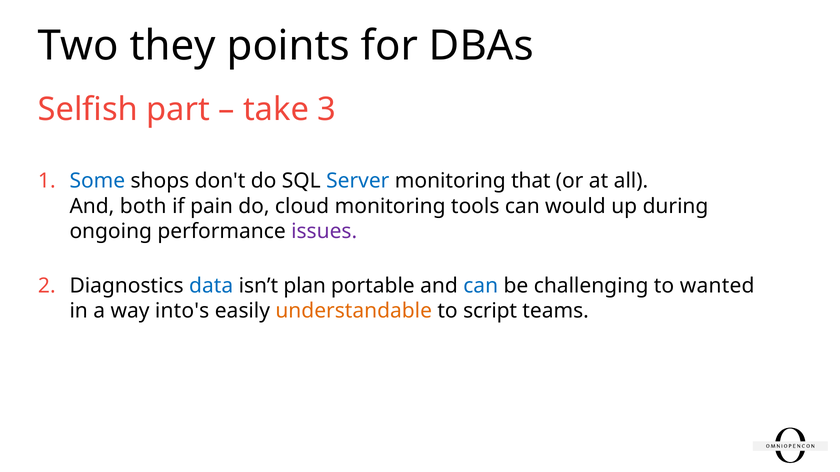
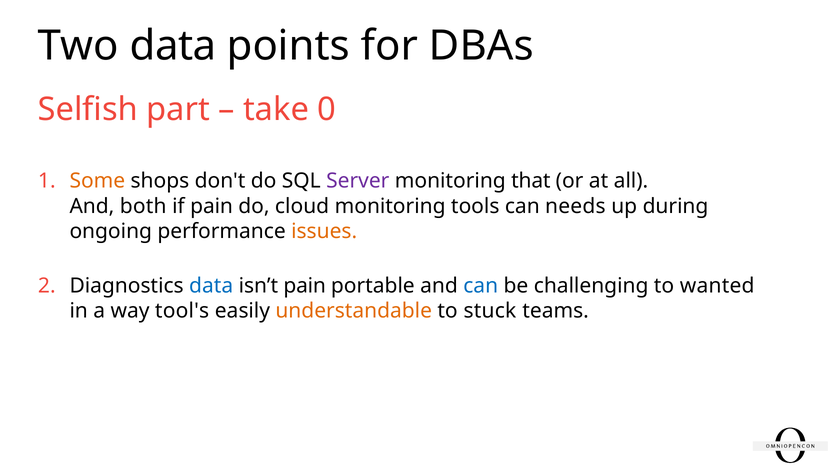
Two they: they -> data
3: 3 -> 0
Some colour: blue -> orange
Server colour: blue -> purple
would: would -> needs
issues colour: purple -> orange
isn’t plan: plan -> pain
into's: into's -> tool's
script: script -> stuck
